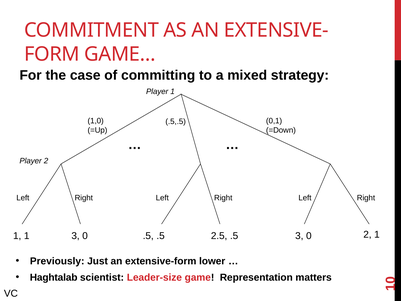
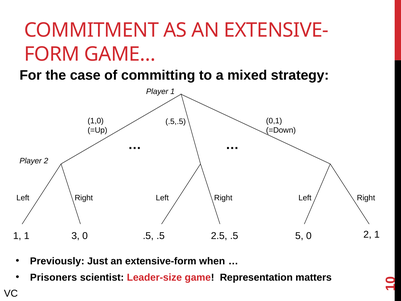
0 3: 3 -> 5
lower: lower -> when
Haghtalab: Haghtalab -> Prisoners
